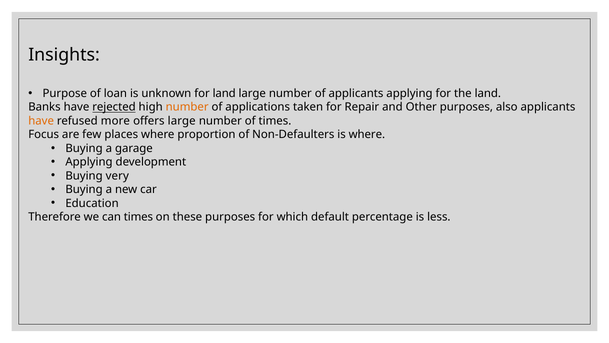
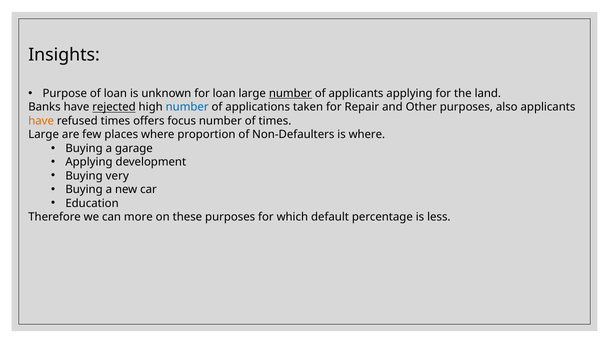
for land: land -> loan
number at (290, 93) underline: none -> present
number at (187, 107) colour: orange -> blue
refused more: more -> times
offers large: large -> focus
Focus at (44, 134): Focus -> Large
can times: times -> more
